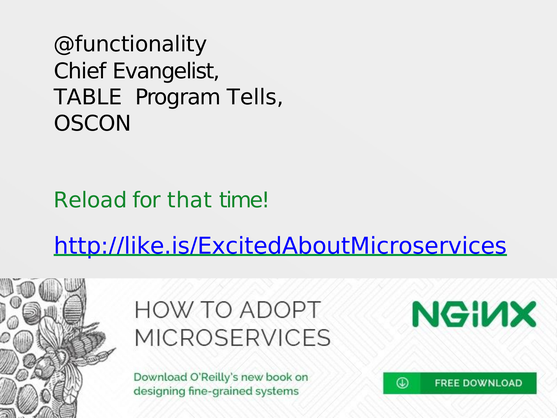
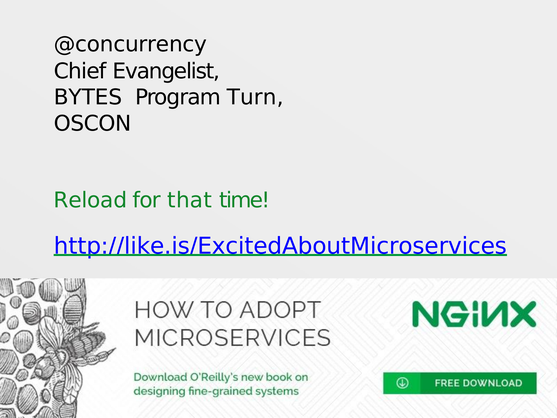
@functionality: @functionality -> @concurrency
TABLE: TABLE -> BYTES
Tells: Tells -> Turn
